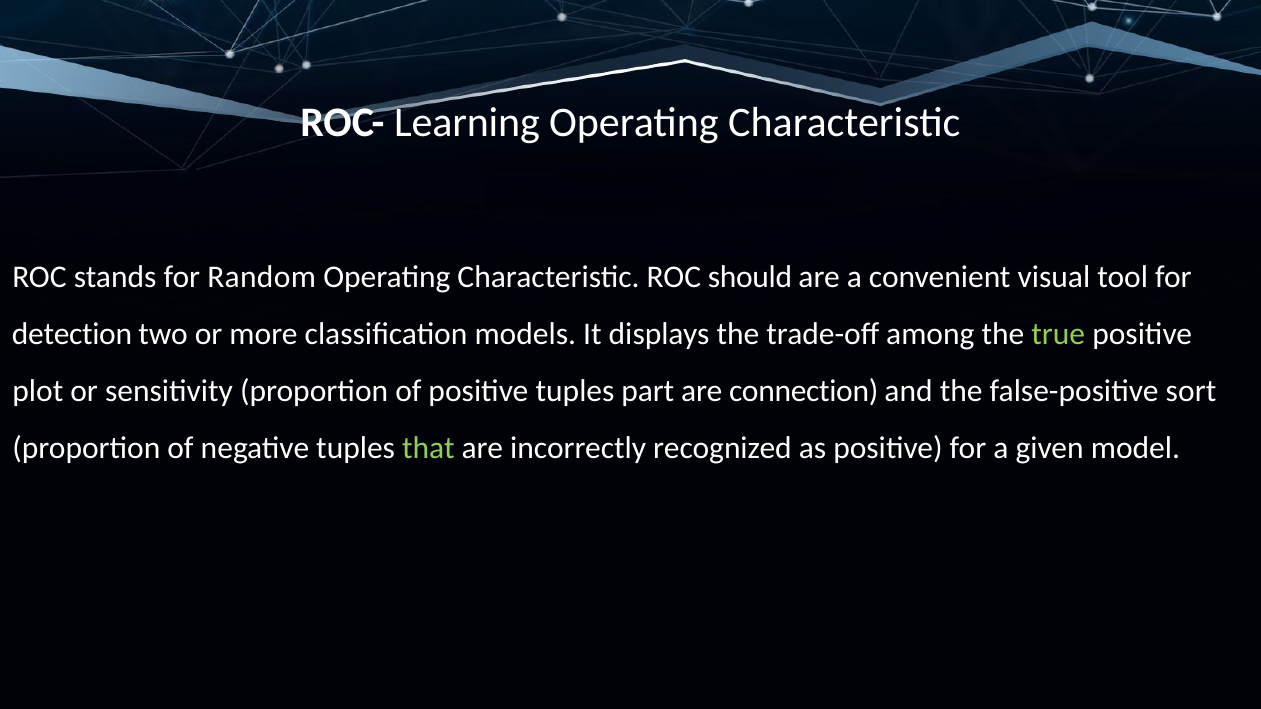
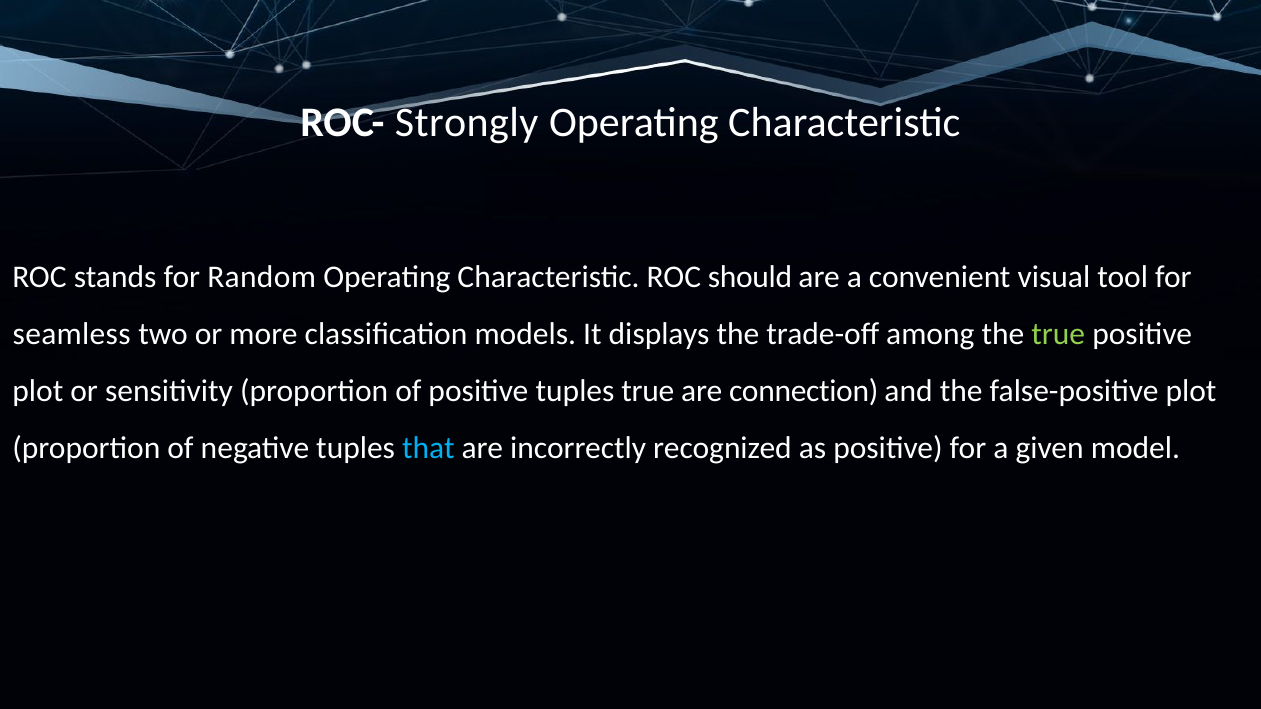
Learning: Learning -> Strongly
detection: detection -> seamless
tuples part: part -> true
false-positive sort: sort -> plot
that colour: light green -> light blue
